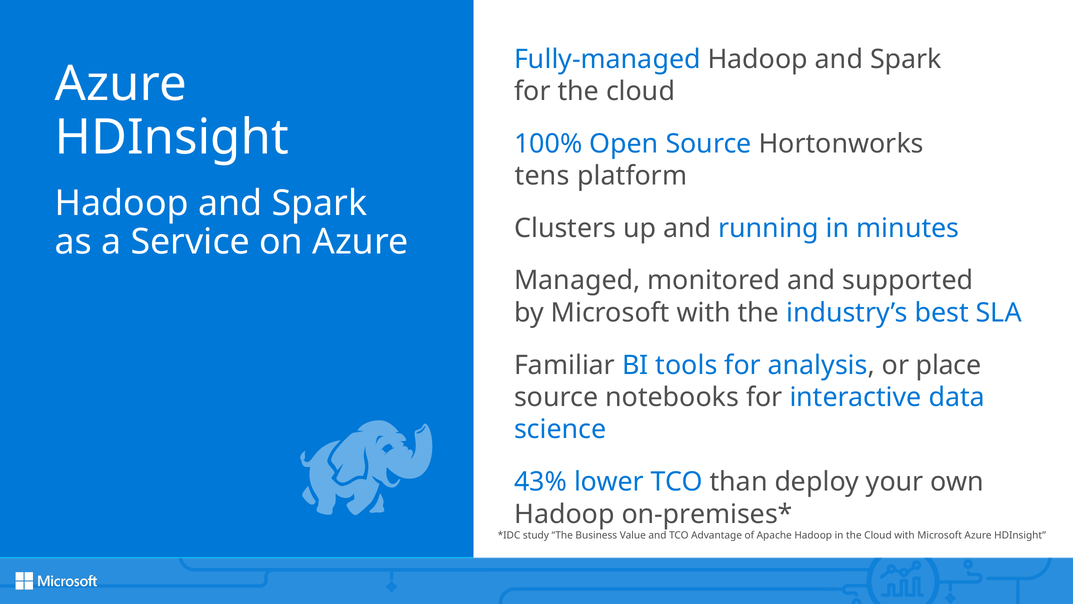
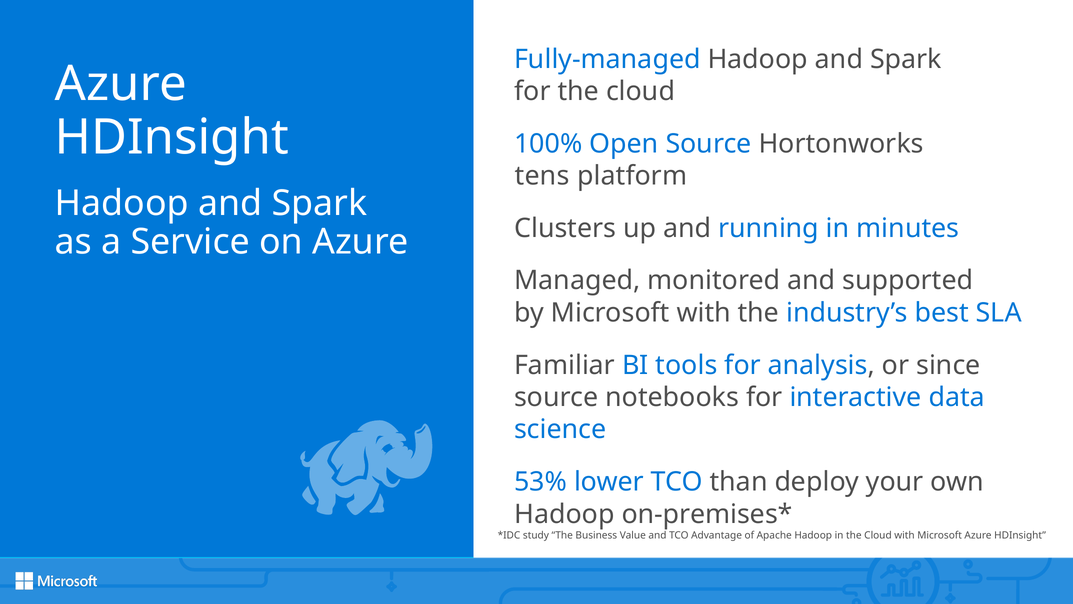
place: place -> since
43%: 43% -> 53%
